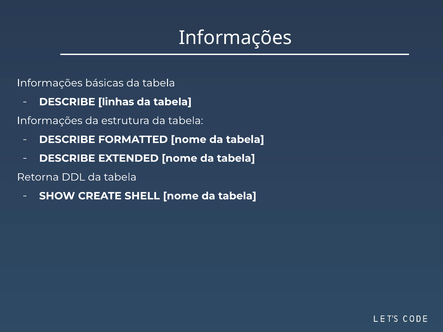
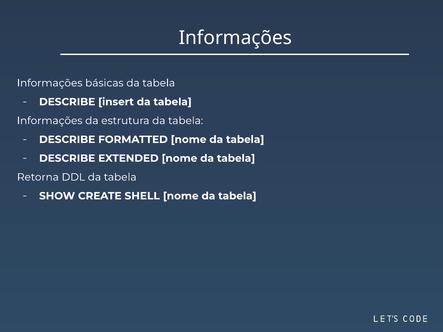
linhas: linhas -> insert
